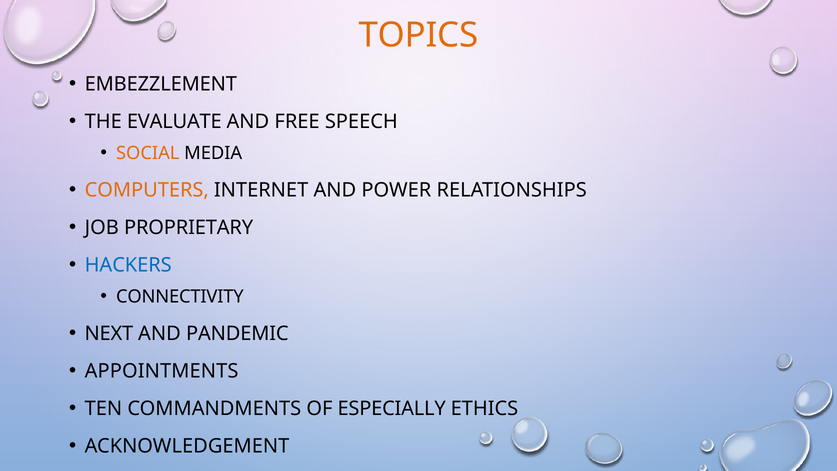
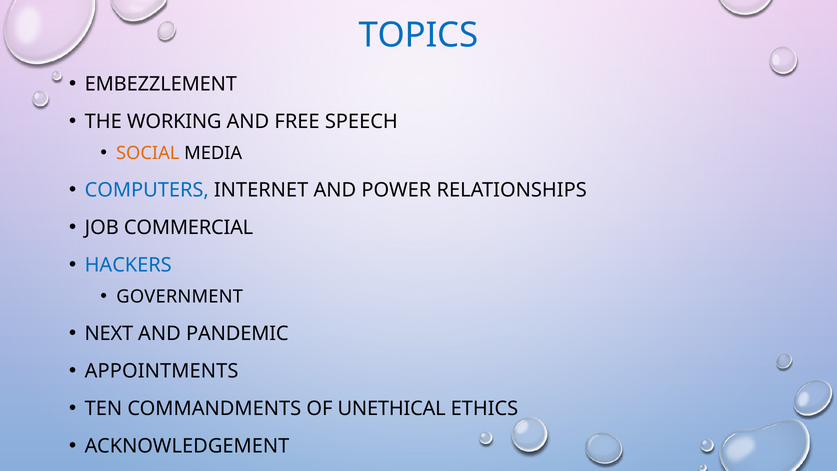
TOPICS colour: orange -> blue
EVALUATE: EVALUATE -> WORKING
COMPUTERS colour: orange -> blue
PROPRIETARY: PROPRIETARY -> COMMERCIAL
CONNECTIVITY: CONNECTIVITY -> GOVERNMENT
ESPECIALLY: ESPECIALLY -> UNETHICAL
